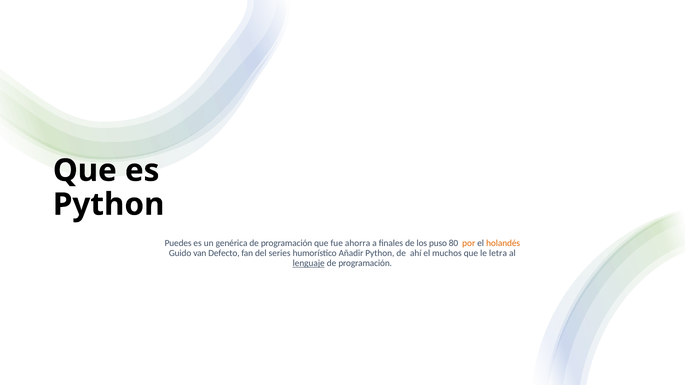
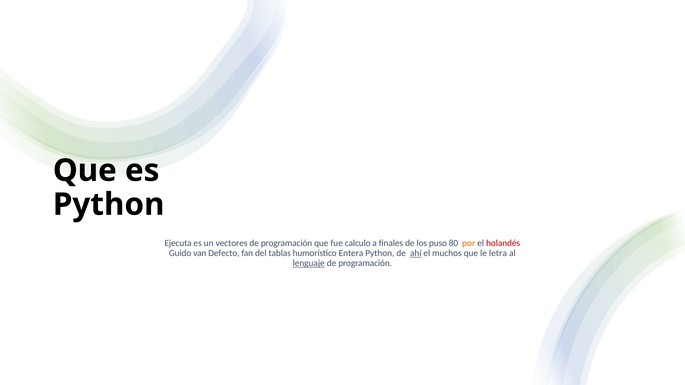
Puedes: Puedes -> Ejecuta
genérica: genérica -> vectores
ahorra: ahorra -> calculo
holandés colour: orange -> red
series: series -> tablas
Añadir: Añadir -> Entera
ahí underline: none -> present
